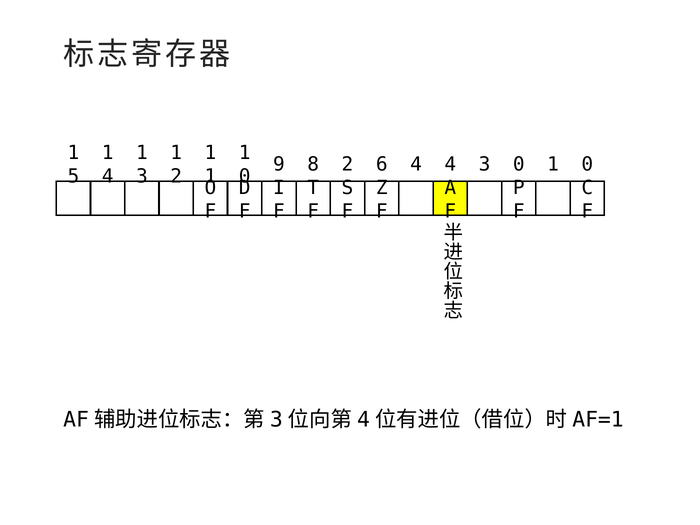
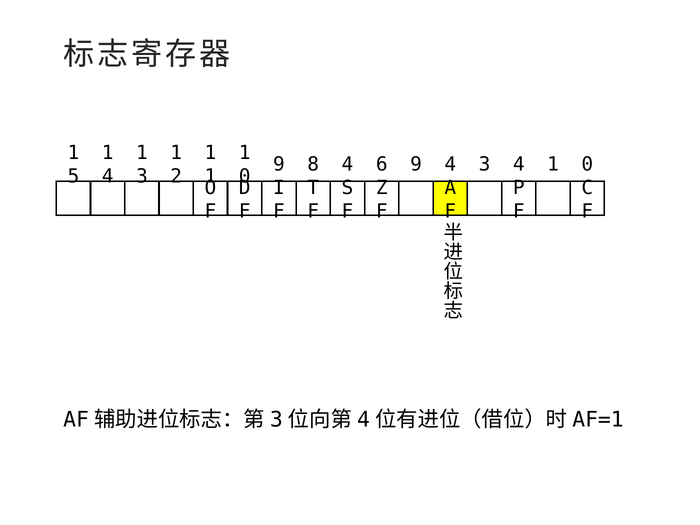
8 2: 2 -> 4
6 4: 4 -> 9
3 0: 0 -> 4
